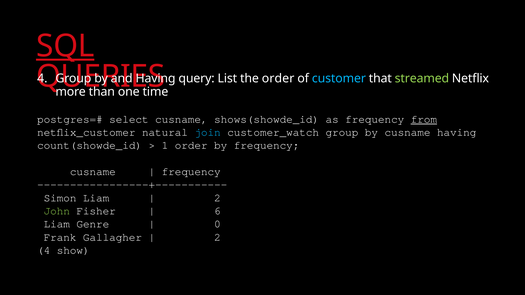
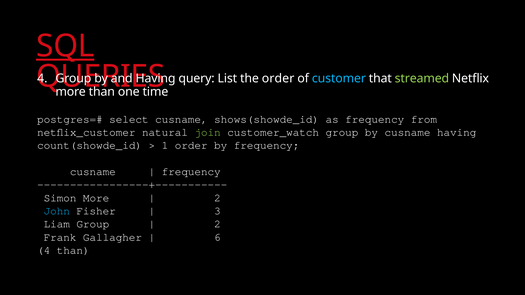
from underline: present -> none
join colour: light blue -> light green
Simon Liam: Liam -> More
John colour: light green -> light blue
6: 6 -> 3
Liam Genre: Genre -> Group
0 at (217, 224): 0 -> 2
2 at (217, 237): 2 -> 6
4 show: show -> than
